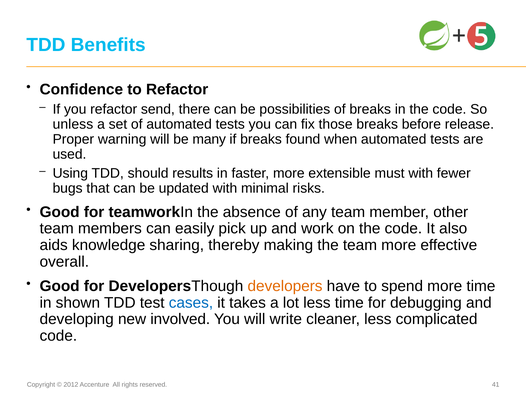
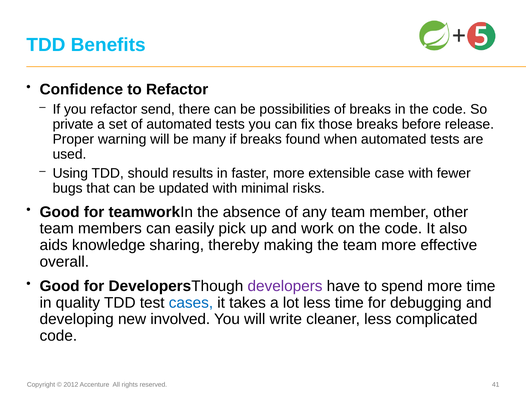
unless: unless -> private
must: must -> case
developers colour: orange -> purple
shown: shown -> quality
